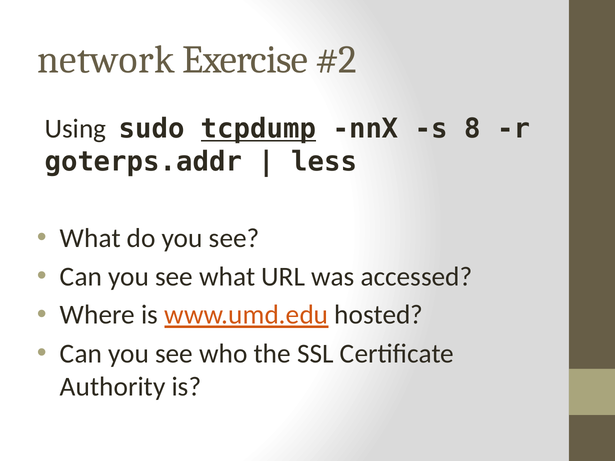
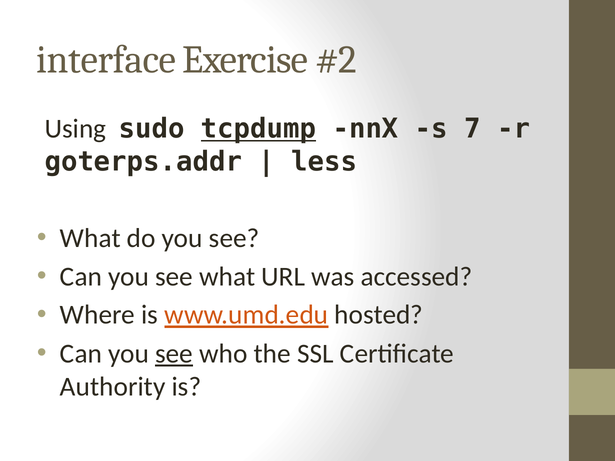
network: network -> interface
8: 8 -> 7
see at (174, 354) underline: none -> present
